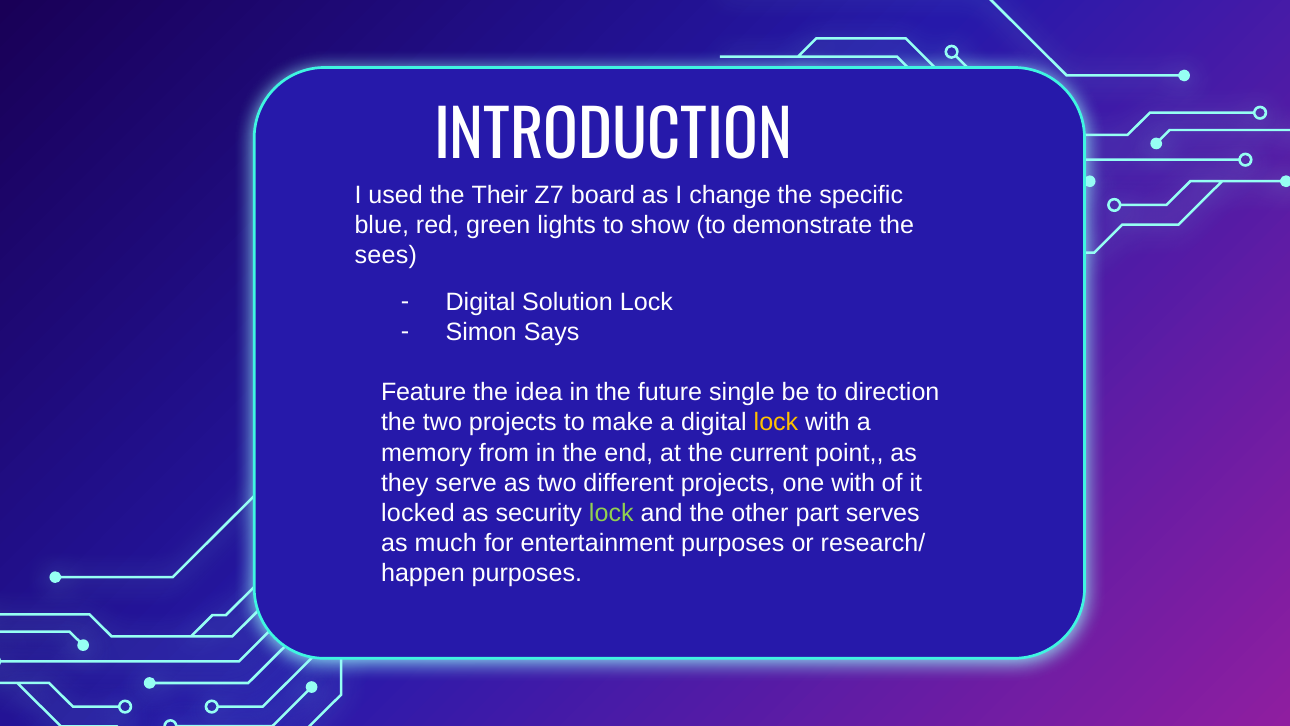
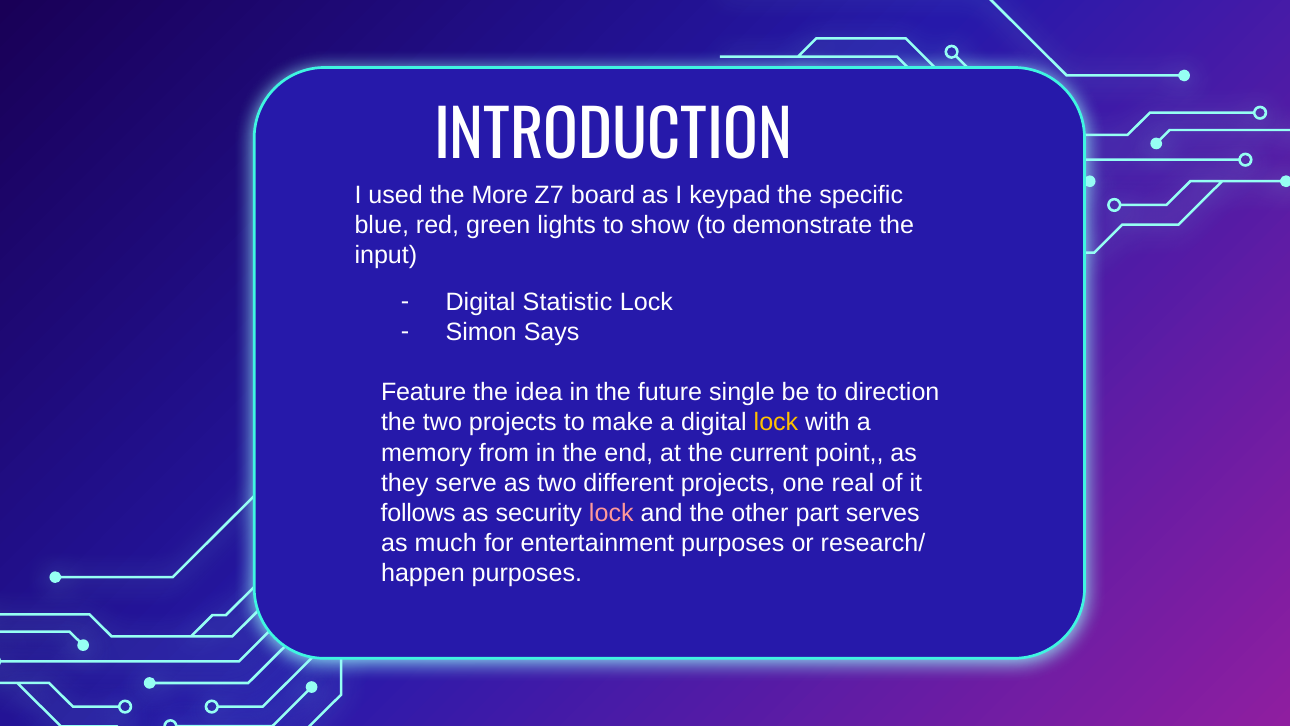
Their: Their -> More
change: change -> keypad
sees: sees -> input
Solution: Solution -> Statistic
one with: with -> real
locked: locked -> follows
lock at (611, 513) colour: light green -> pink
